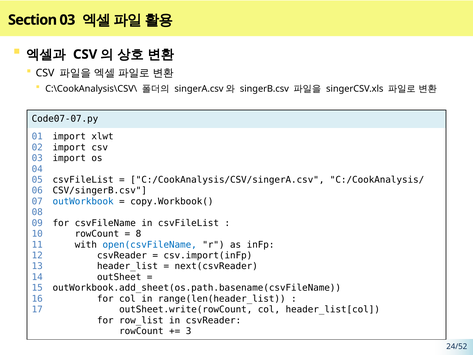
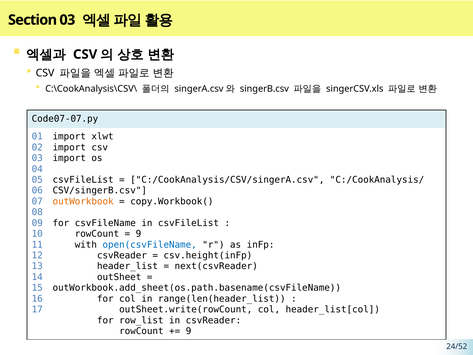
outWorkbook colour: blue -> orange
8 at (139, 234): 8 -> 9
csv.import(inFp: csv.import(inFp -> csv.height(inFp
3 at (189, 331): 3 -> 9
